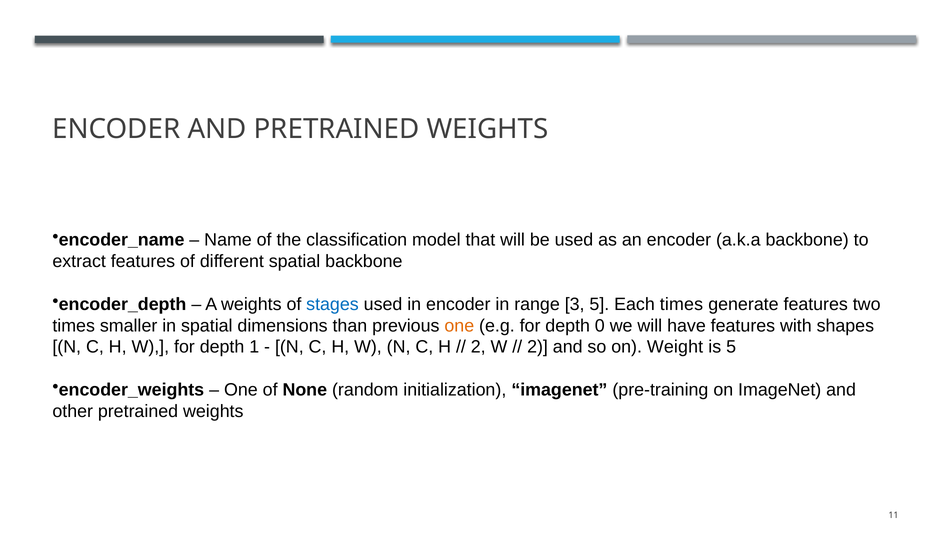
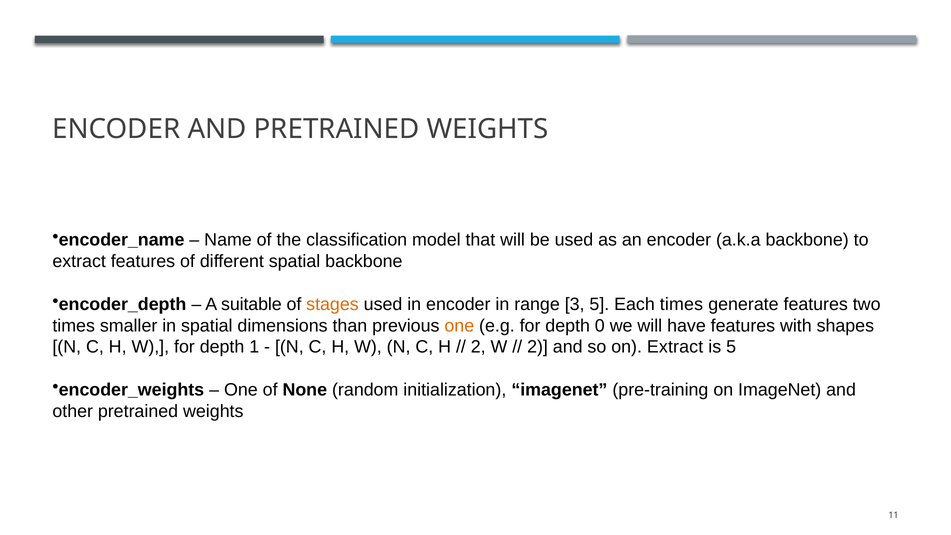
A weights: weights -> suitable
stages colour: blue -> orange
on Weight: Weight -> Extract
